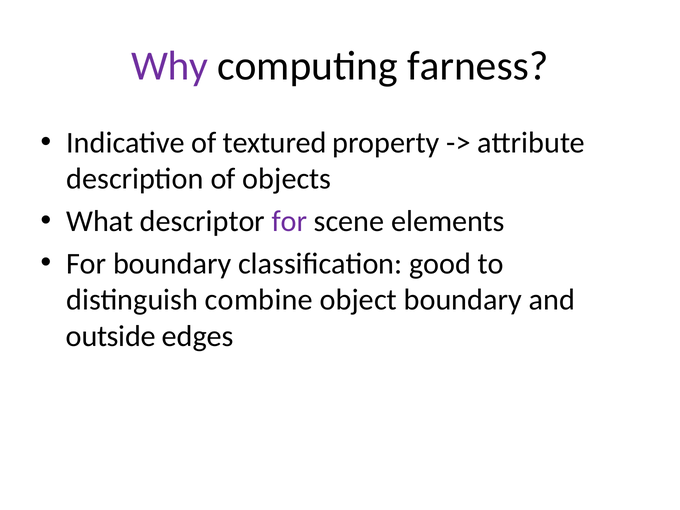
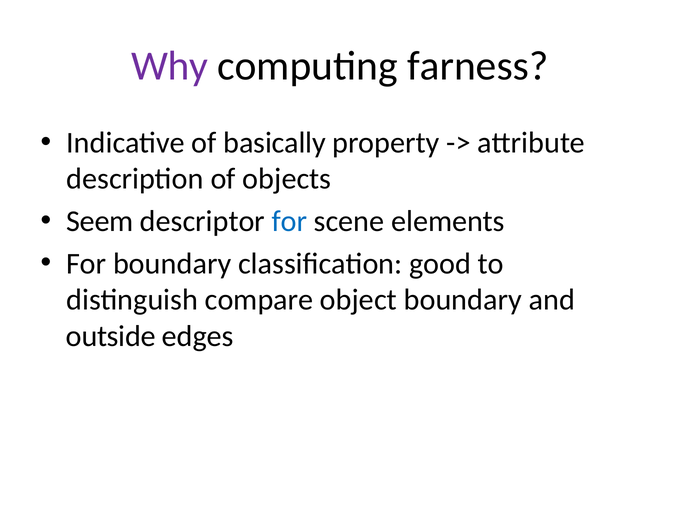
textured: textured -> basically
What: What -> Seem
for at (289, 221) colour: purple -> blue
combine: combine -> compare
